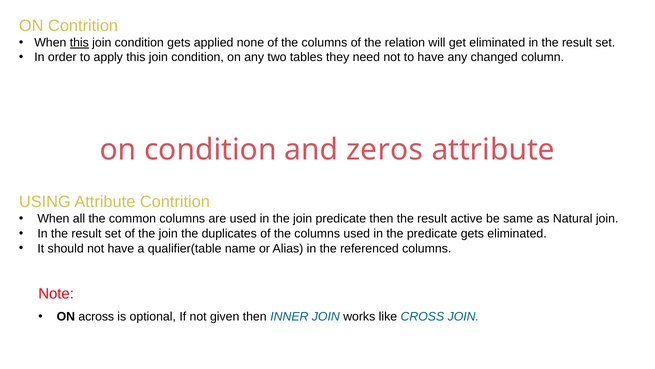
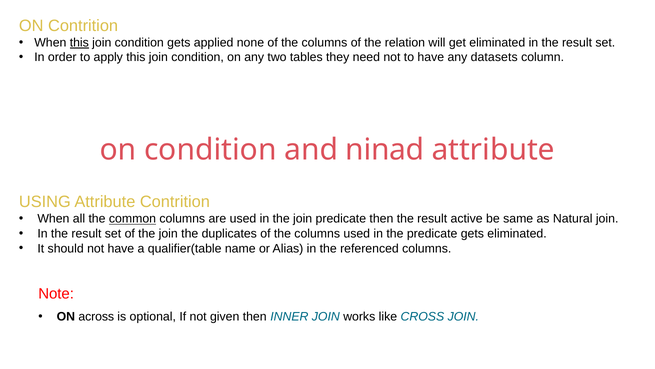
changed: changed -> datasets
zeros: zeros -> ninad
common underline: none -> present
